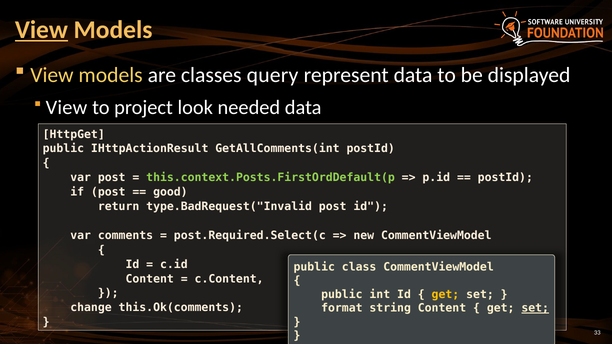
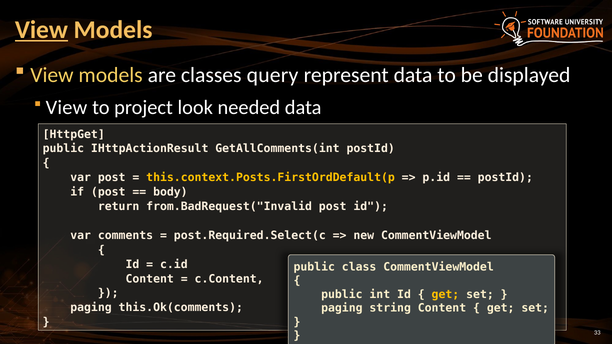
this.context.Posts.FirstOrdDefault(p colour: light green -> yellow
good: good -> body
type.BadRequest("Invalid: type.BadRequest("Invalid -> from.BadRequest("Invalid
change at (91, 308): change -> paging
format at (342, 308): format -> paging
set at (535, 308) underline: present -> none
